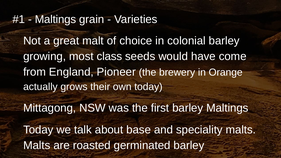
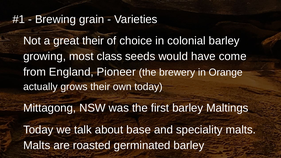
Maltings at (56, 19): Maltings -> Brewing
great malt: malt -> their
